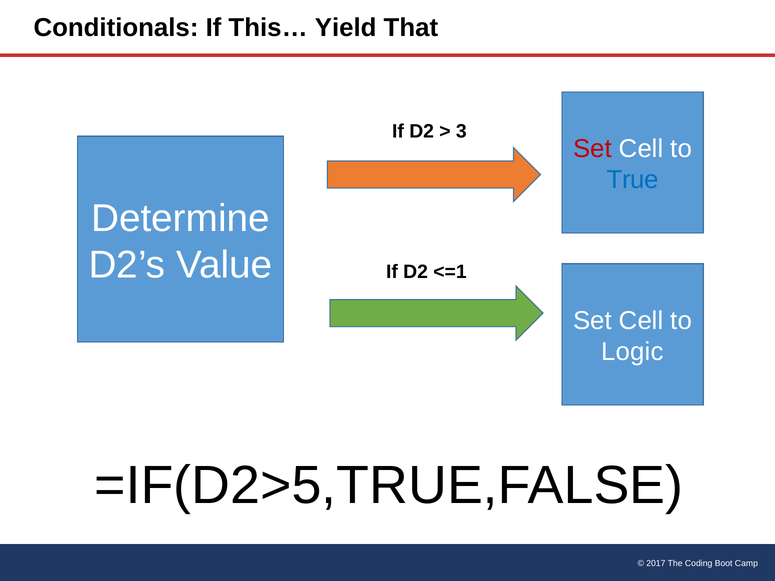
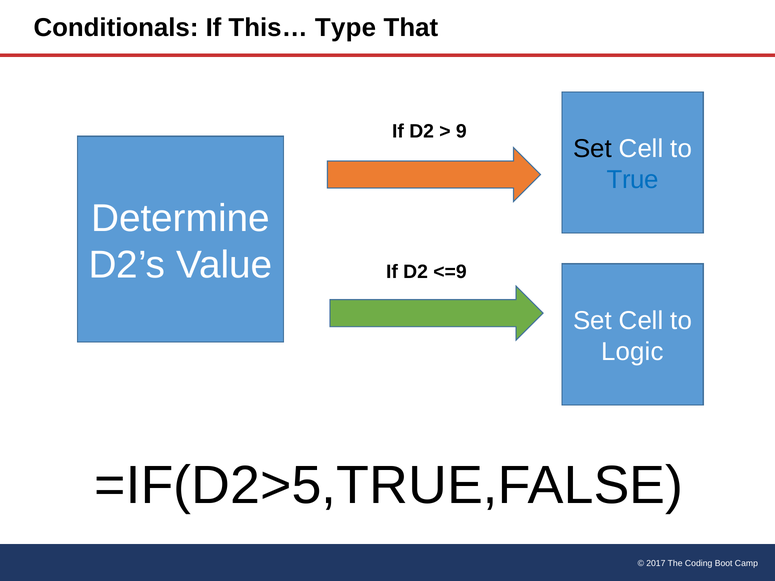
Yield: Yield -> Type
3: 3 -> 9
Set at (592, 149) colour: red -> black
<=1: <=1 -> <=9
